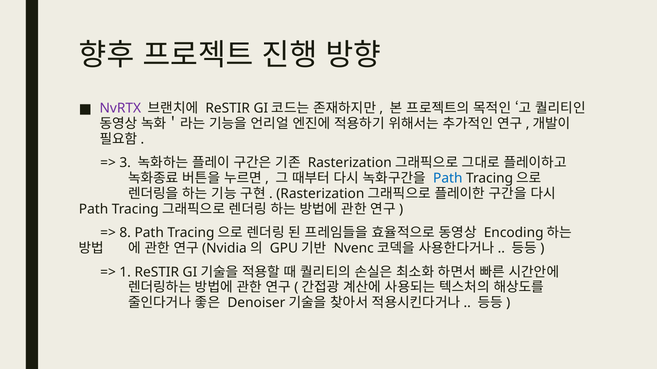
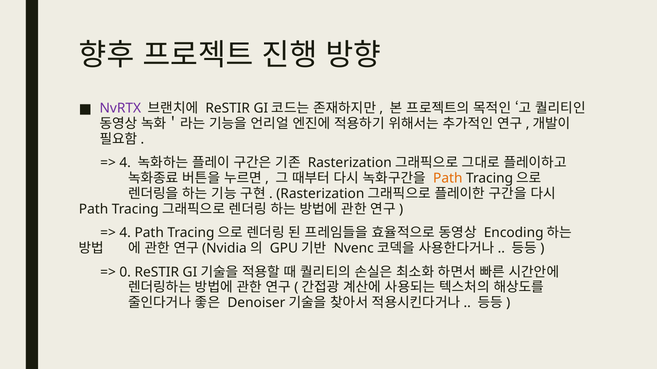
3 at (125, 163): 3 -> 4
Path at (448, 179) colour: blue -> orange
8 at (125, 233): 8 -> 4
1: 1 -> 0
